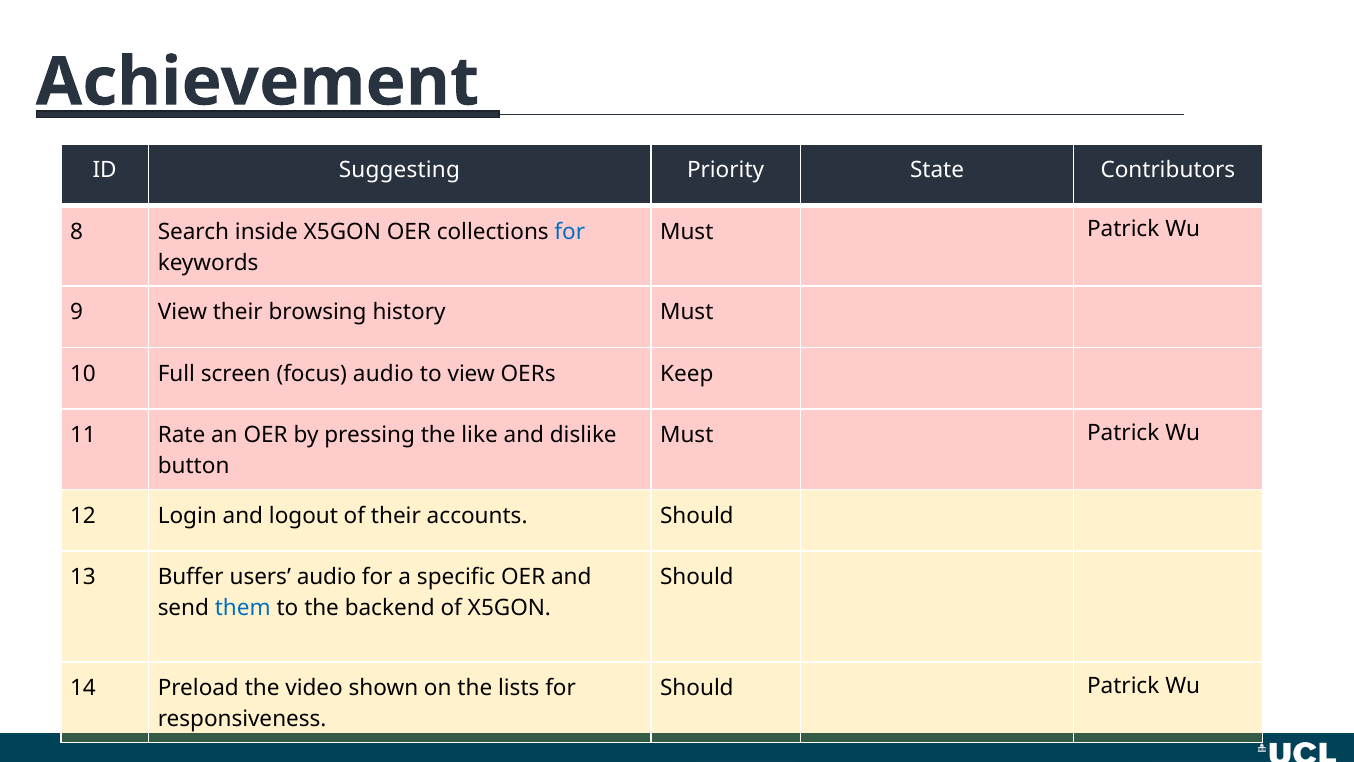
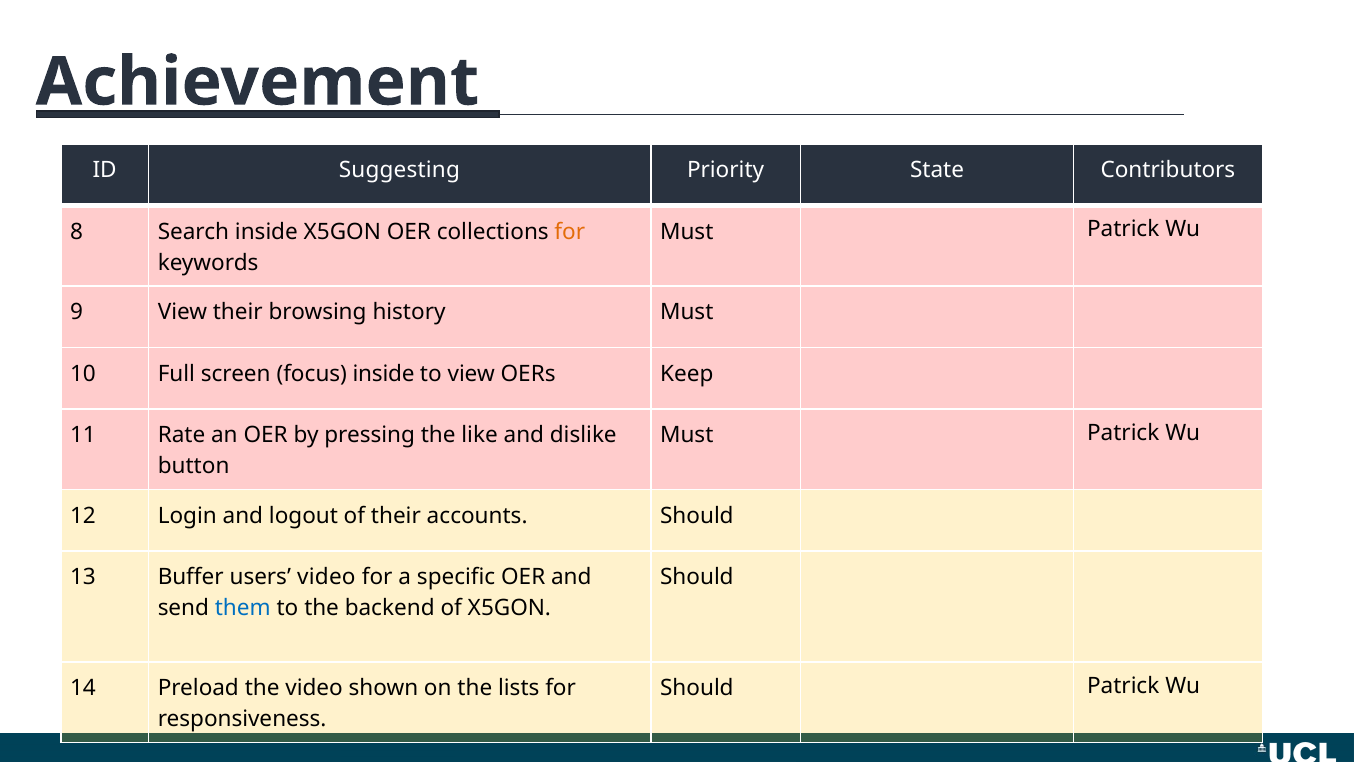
for at (570, 232) colour: blue -> orange
focus audio: audio -> inside
users audio: audio -> video
